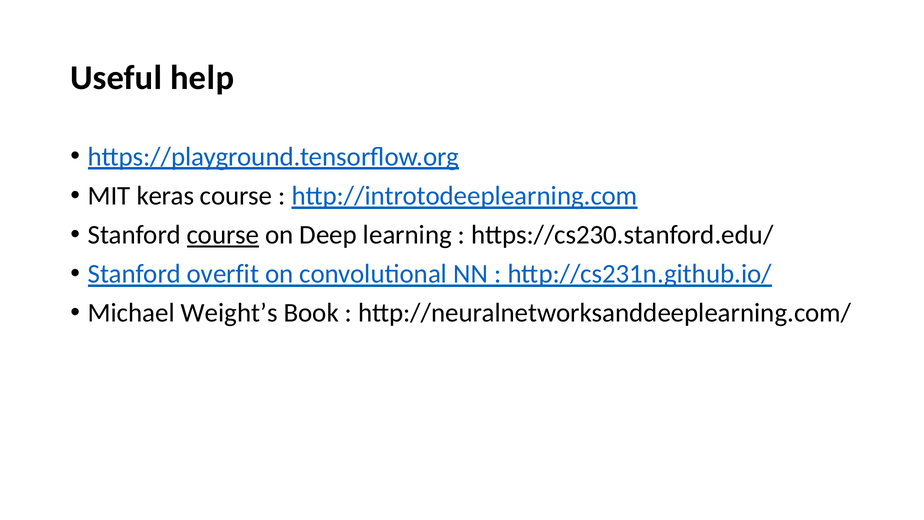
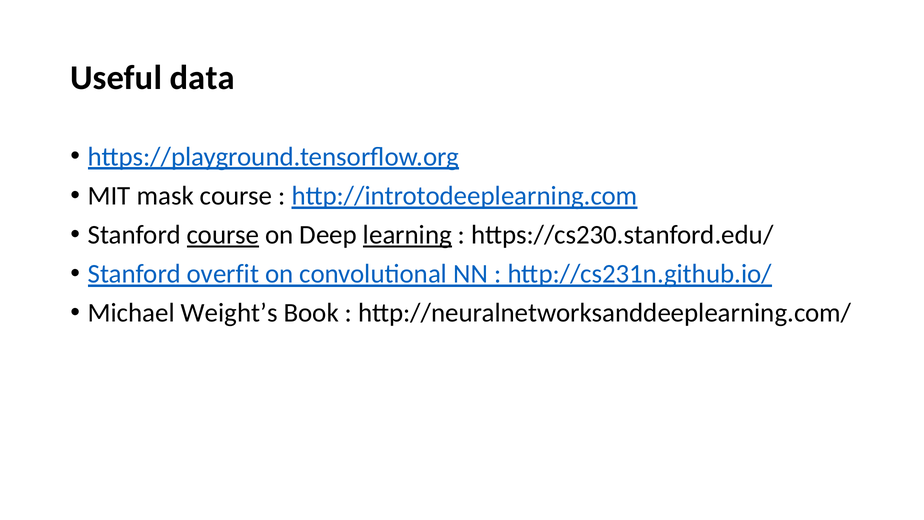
help: help -> data
keras: keras -> mask
learning underline: none -> present
